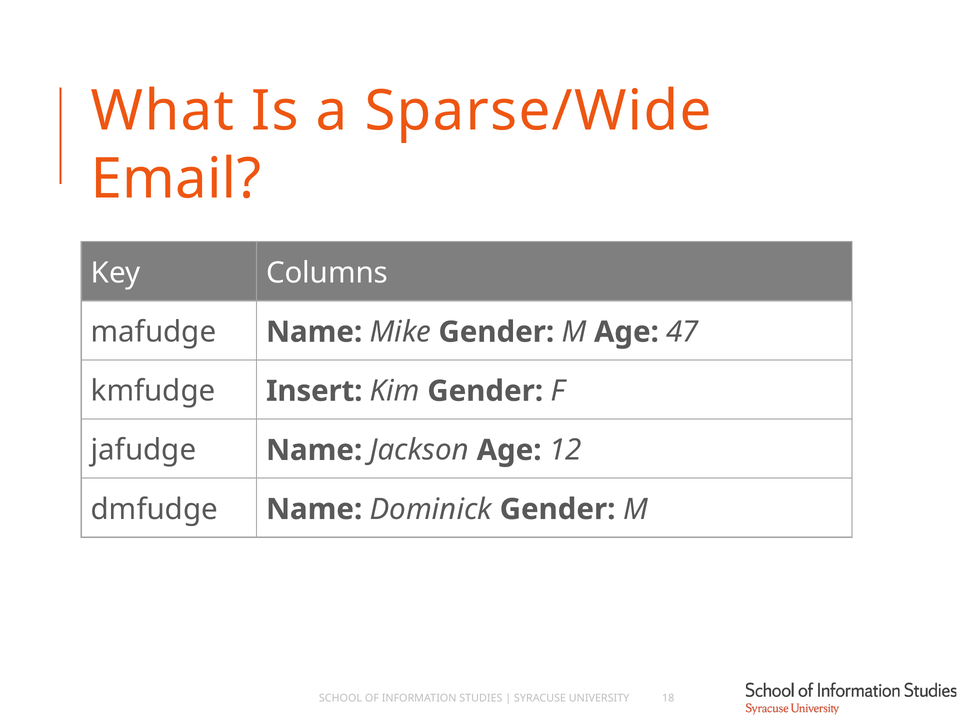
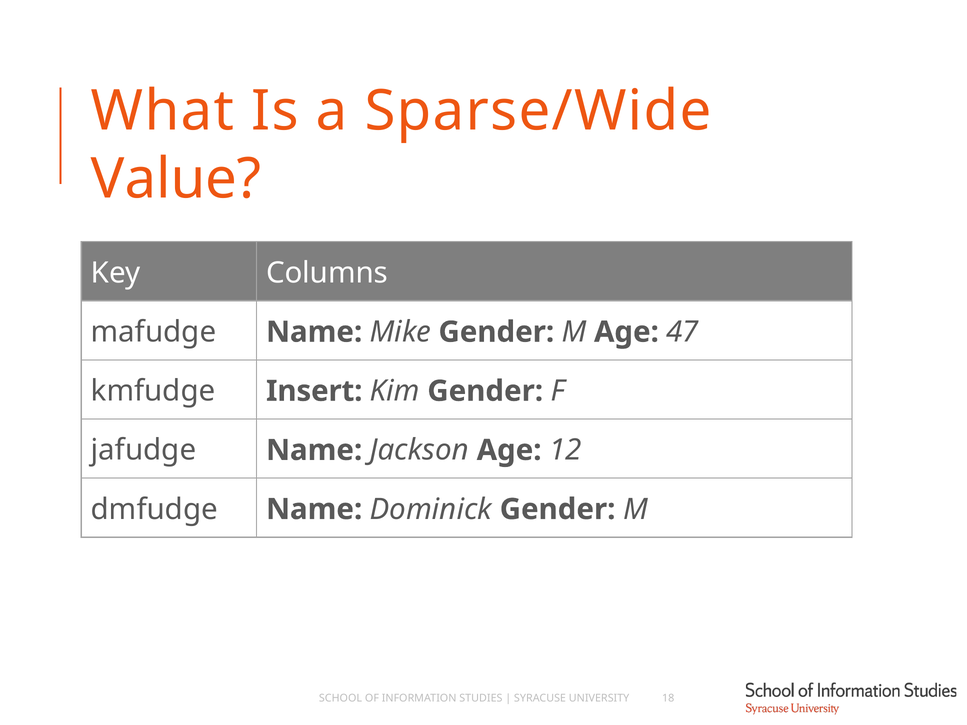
Email: Email -> Value
